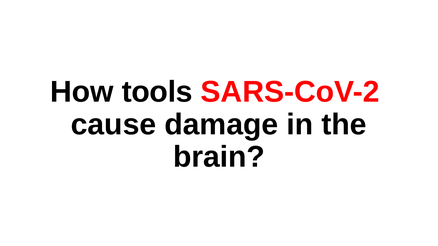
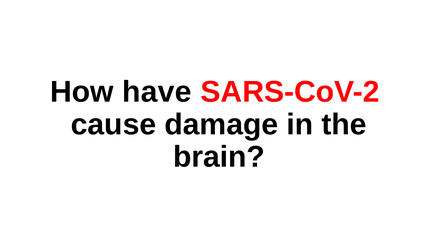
tools: tools -> have
